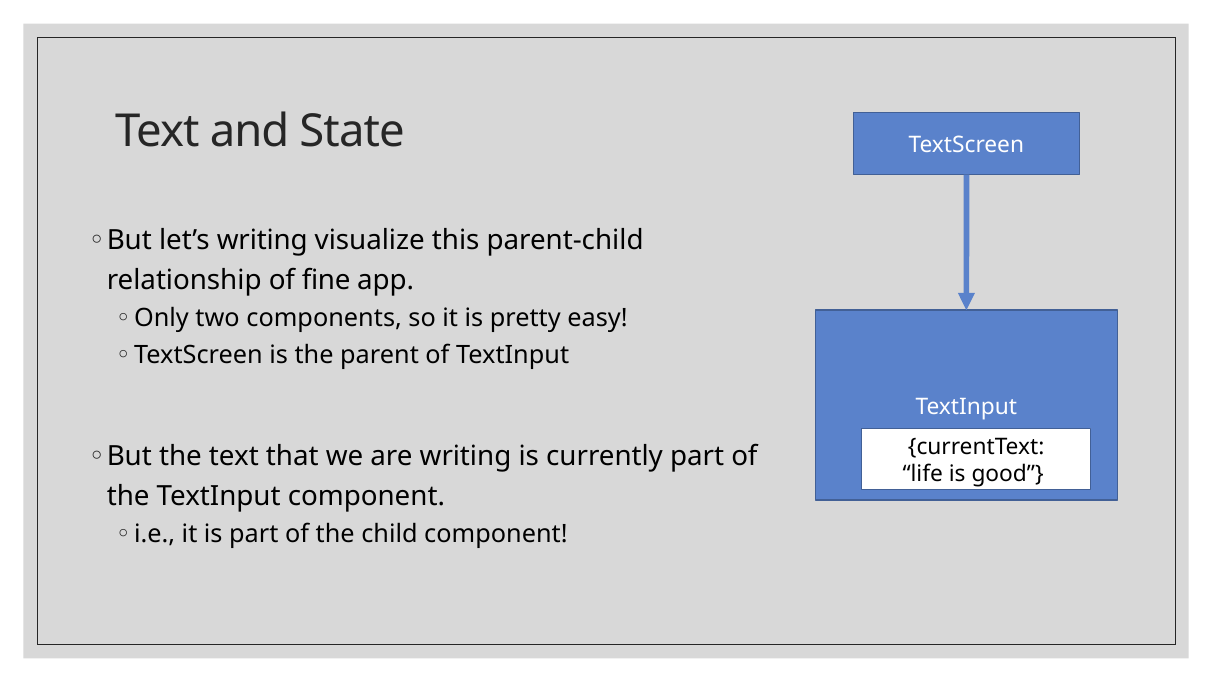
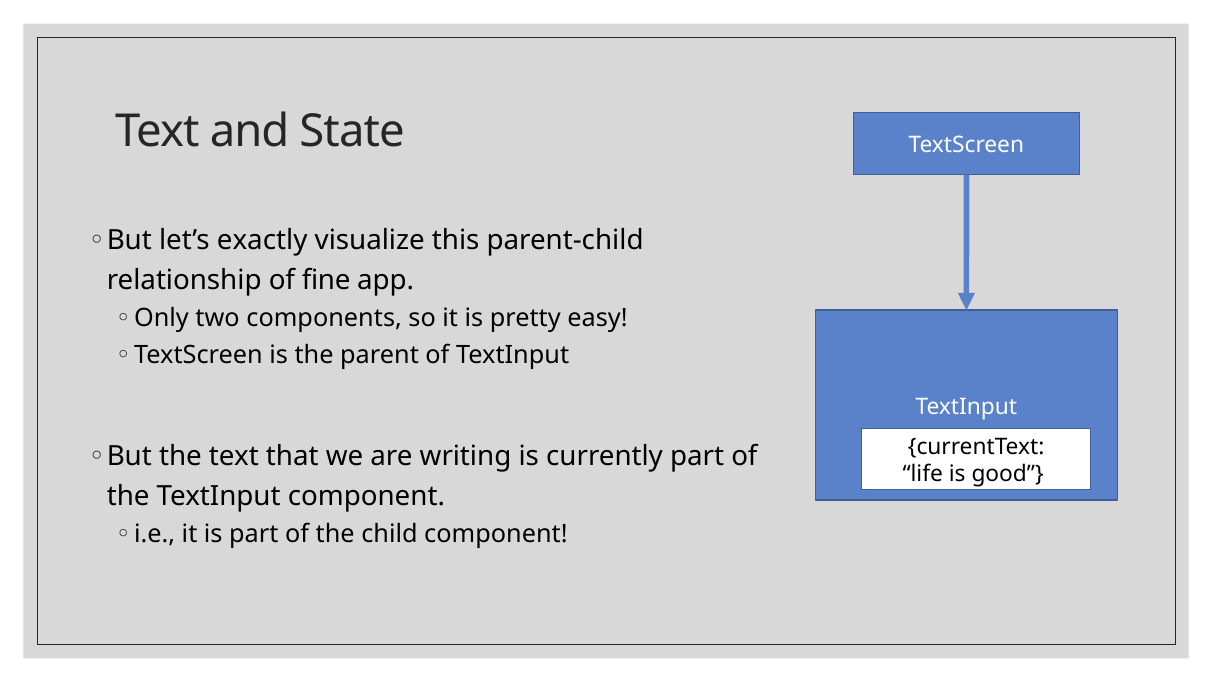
let’s writing: writing -> exactly
